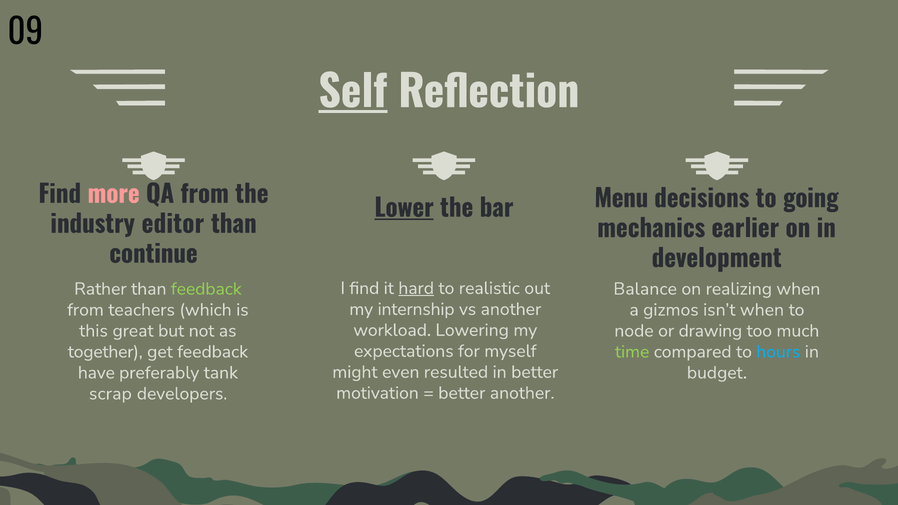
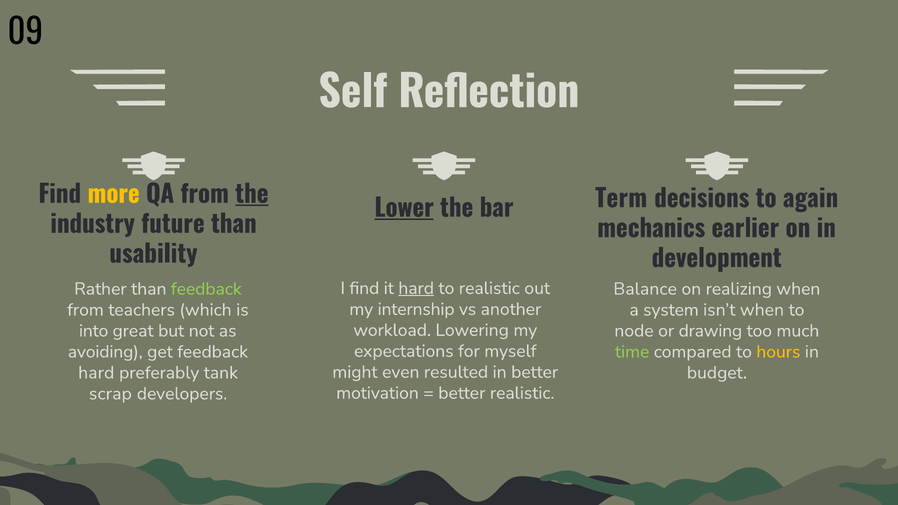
Self underline: present -> none
more colour: pink -> yellow
the at (252, 195) underline: none -> present
Menu: Menu -> Term
going: going -> again
editor: editor -> future
continue: continue -> usability
gizmos: gizmos -> system
this: this -> into
together: together -> avoiding
hours colour: light blue -> yellow
have at (96, 373): have -> hard
better another: another -> realistic
